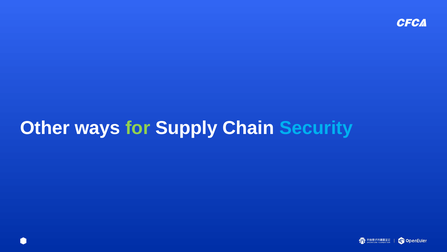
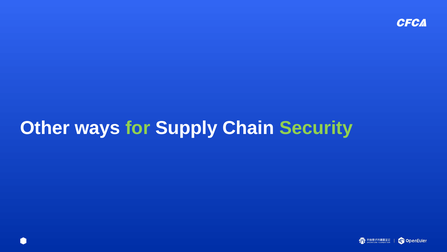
Security colour: light blue -> light green
